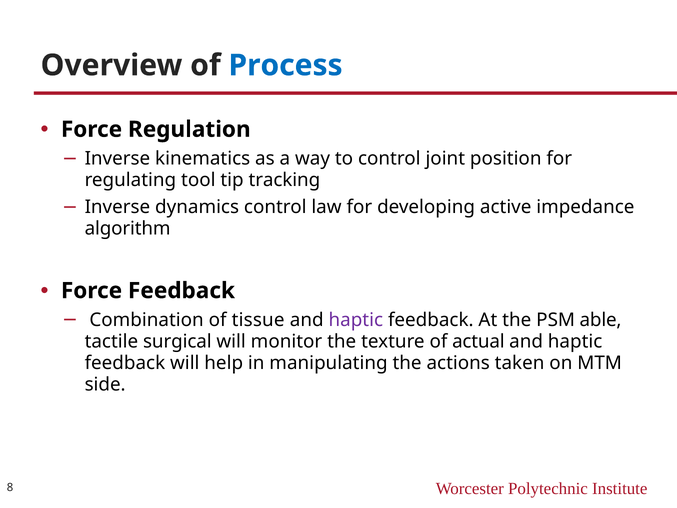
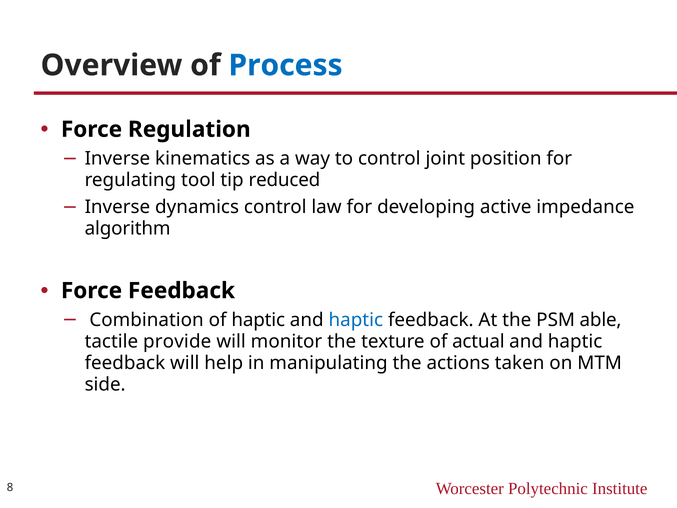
tracking: tracking -> reduced
of tissue: tissue -> haptic
haptic at (356, 320) colour: purple -> blue
surgical: surgical -> provide
